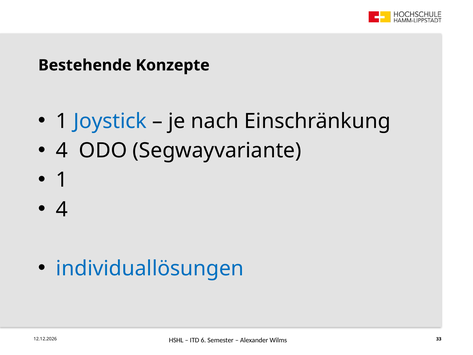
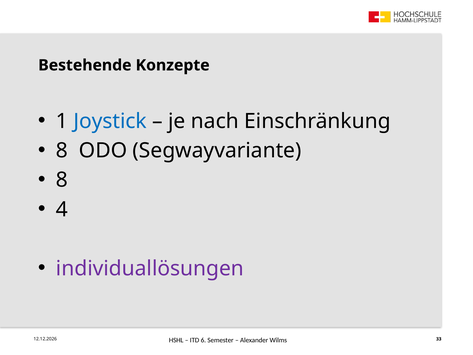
4 at (62, 150): 4 -> 8
1 at (62, 180): 1 -> 8
individuallösungen colour: blue -> purple
